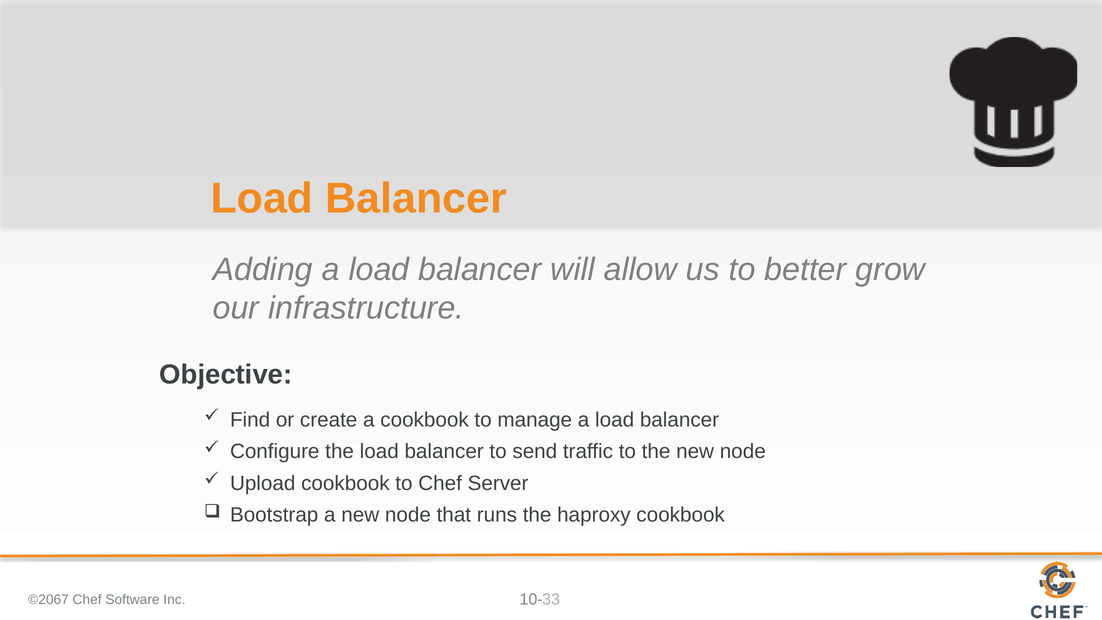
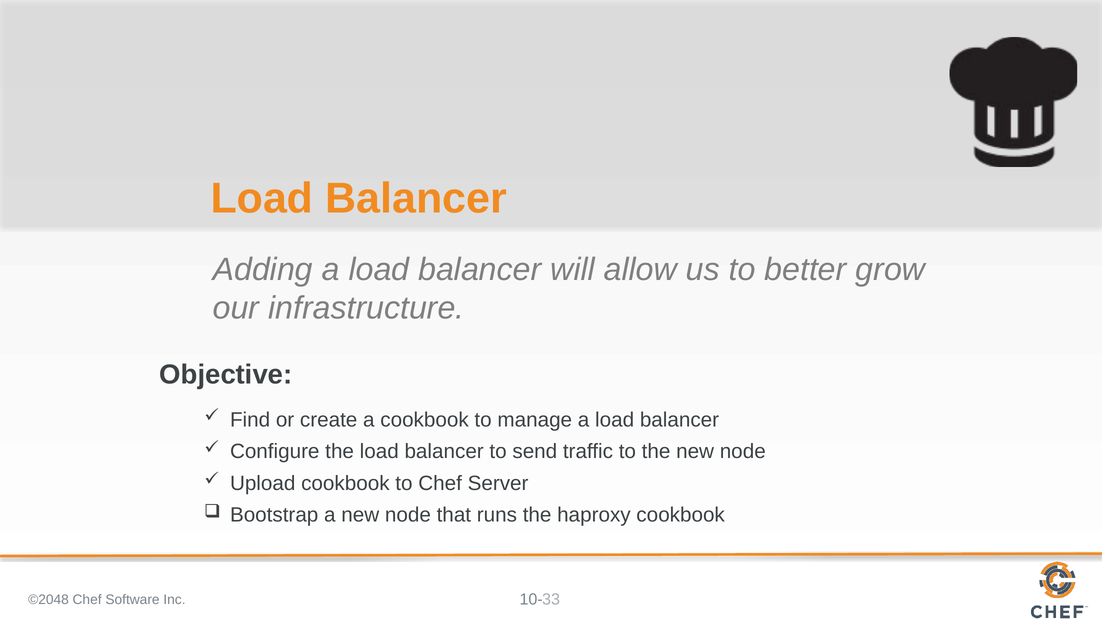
©2067: ©2067 -> ©2048
